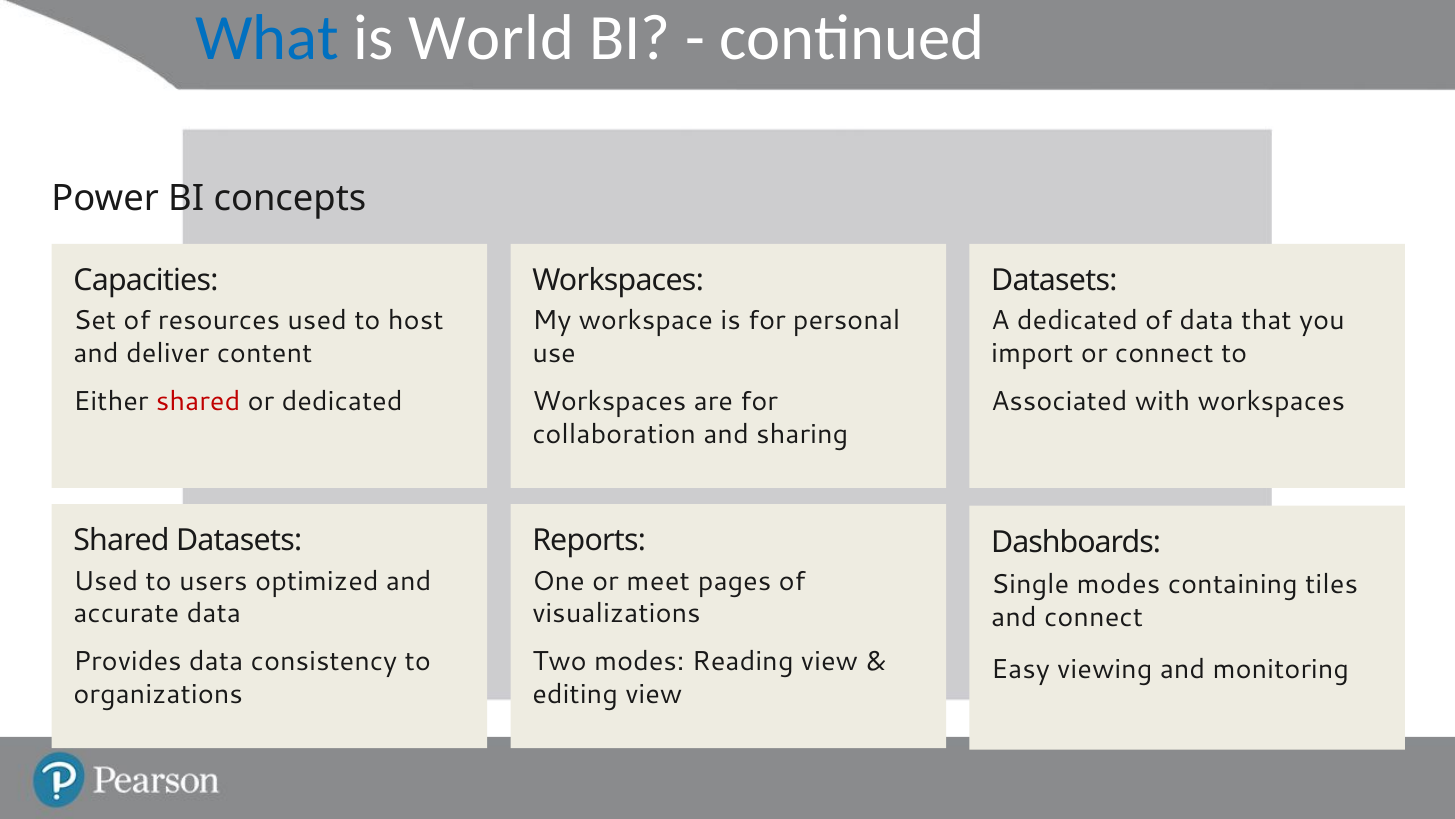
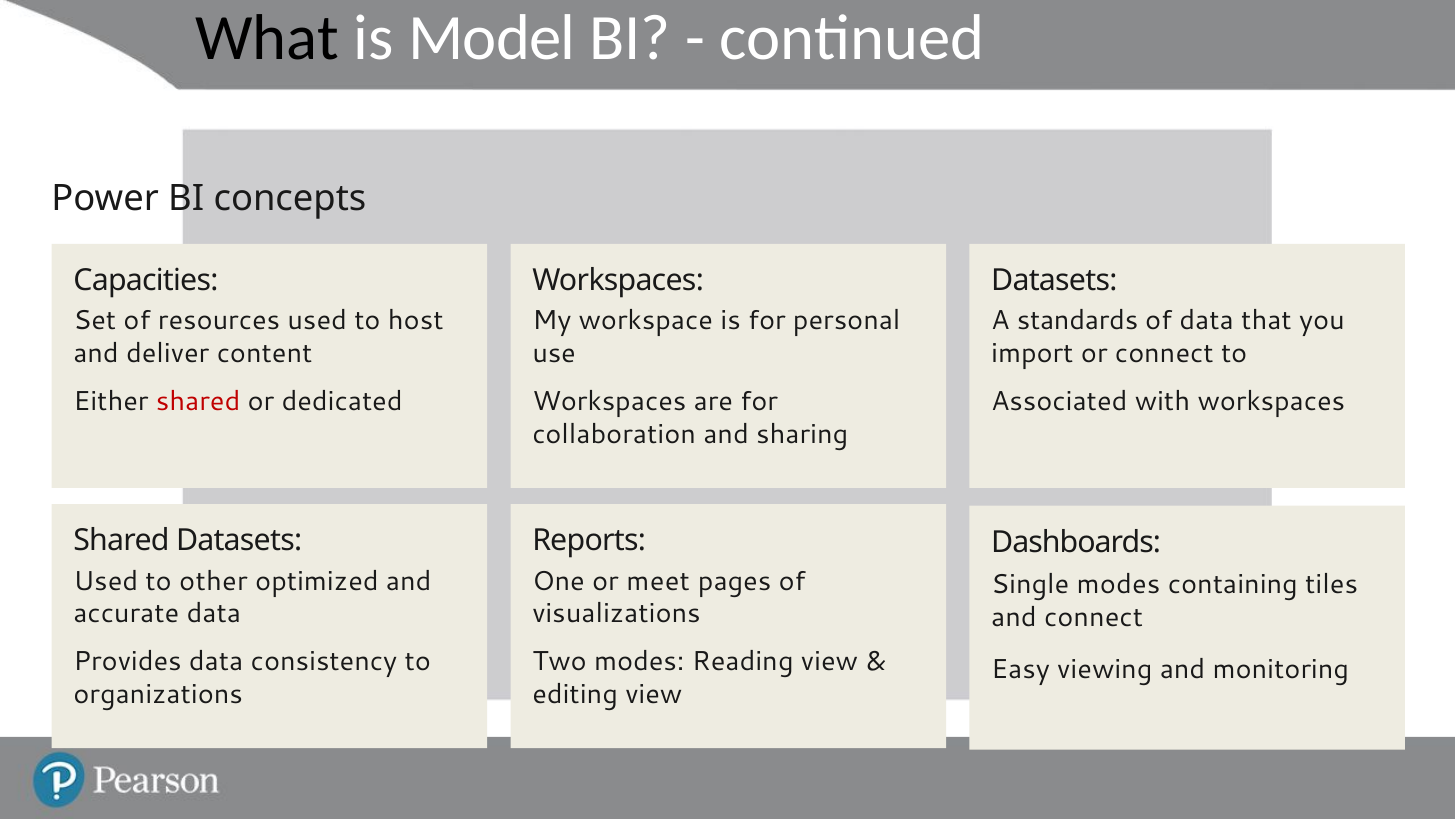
What colour: blue -> black
World: World -> Model
A dedicated: dedicated -> standards
users: users -> other
